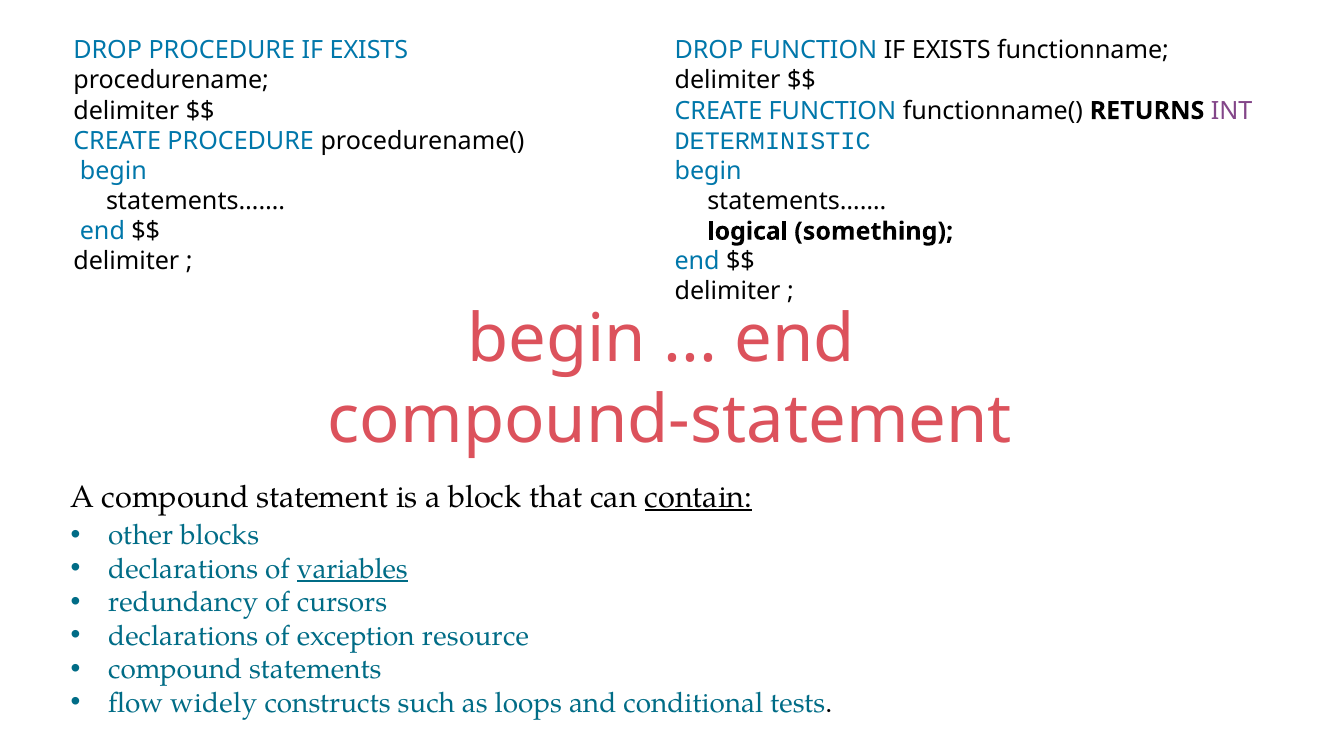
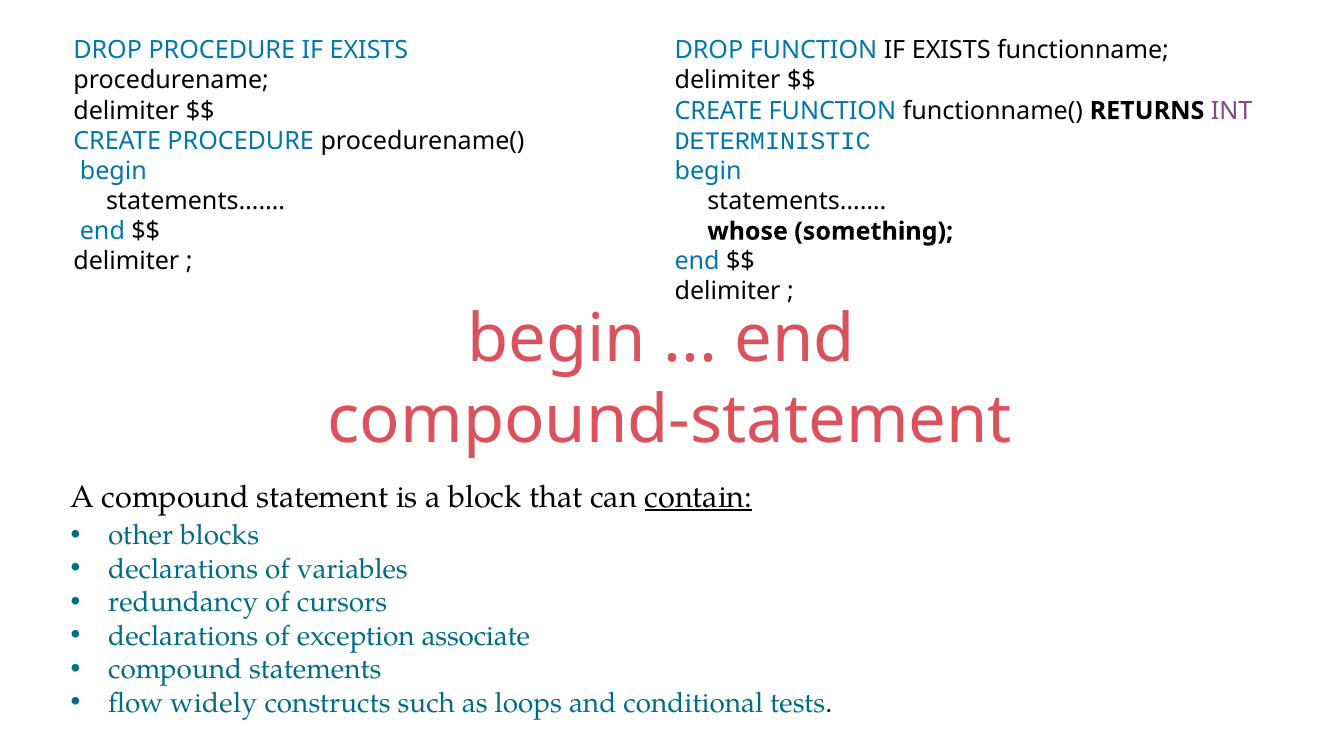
logical: logical -> whose
variables underline: present -> none
resource: resource -> associate
